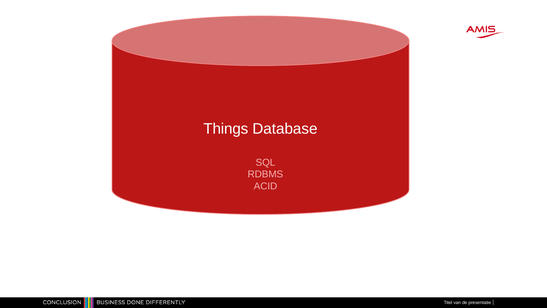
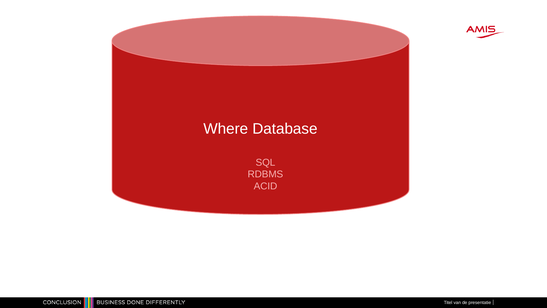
Things: Things -> Where
